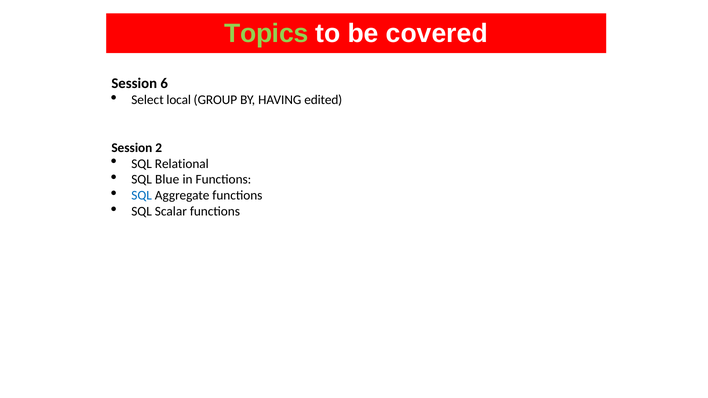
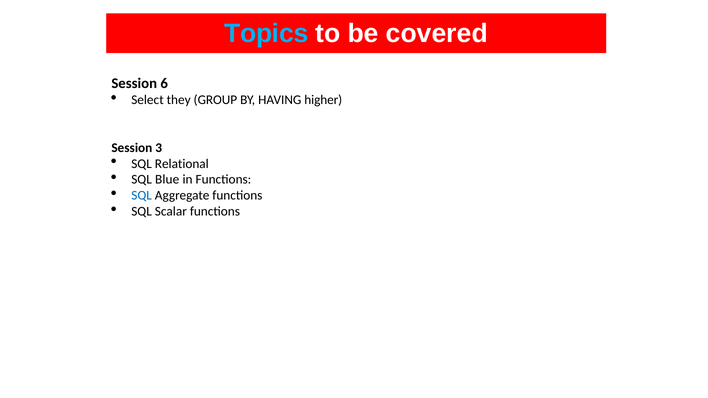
Topics colour: light green -> light blue
local: local -> they
edited: edited -> higher
2: 2 -> 3
